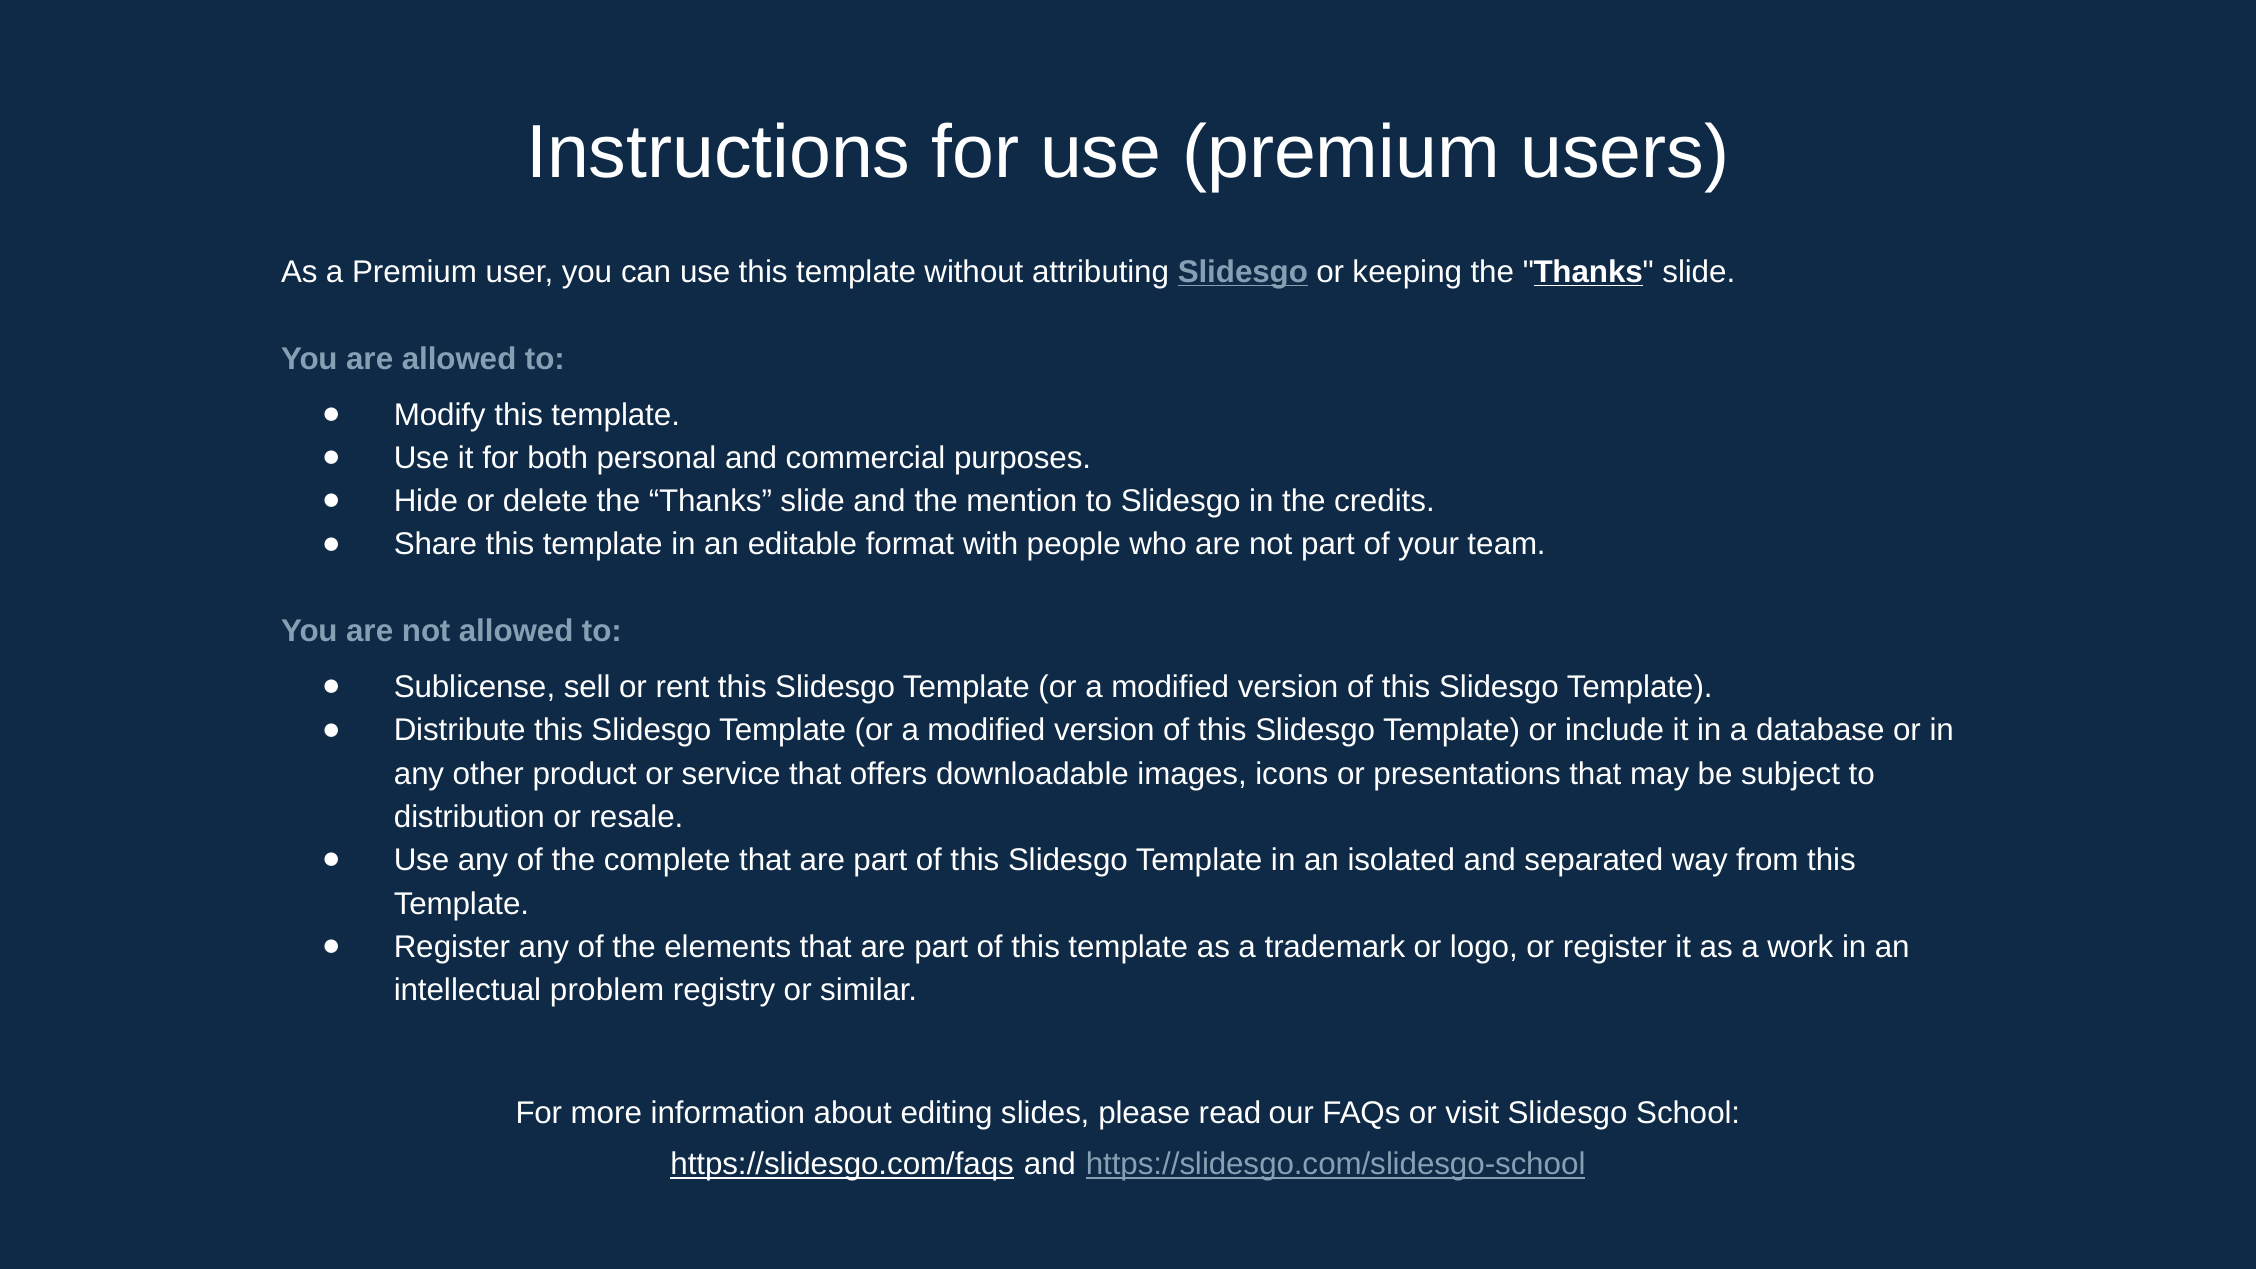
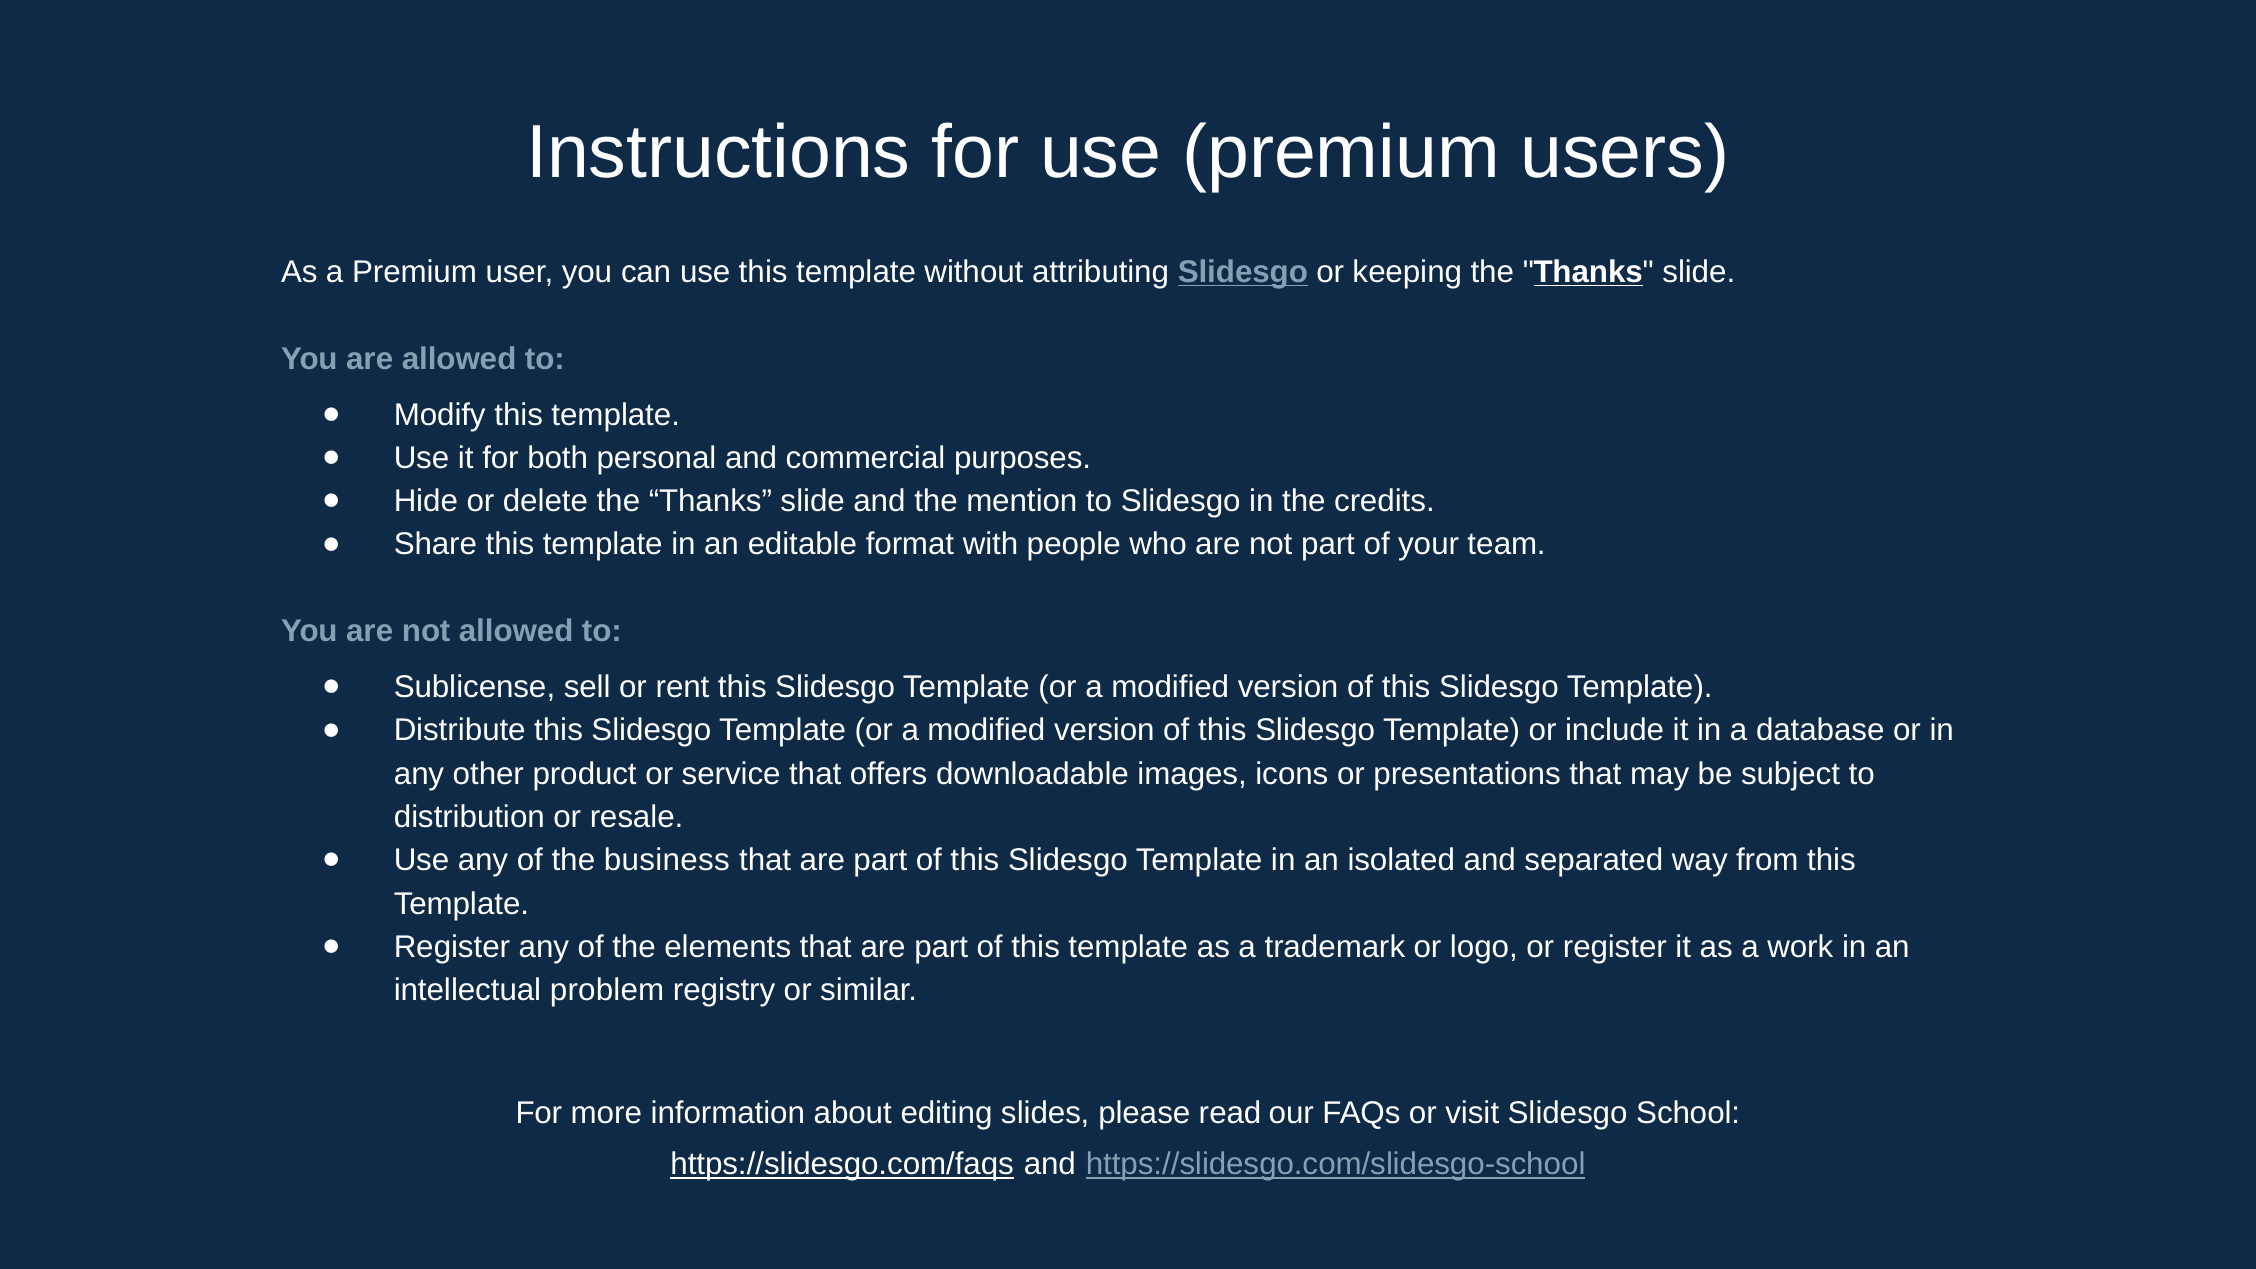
complete: complete -> business
